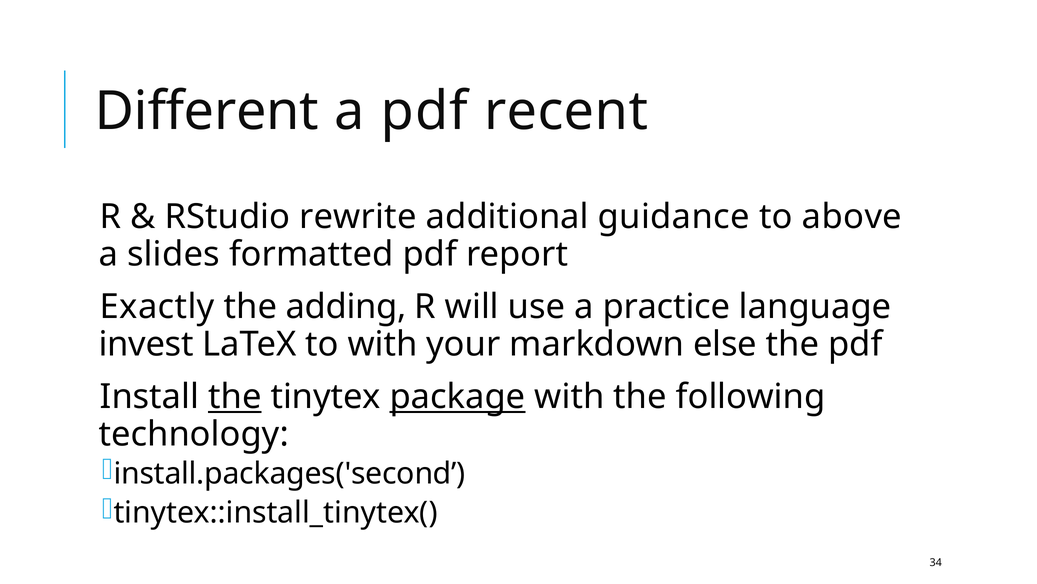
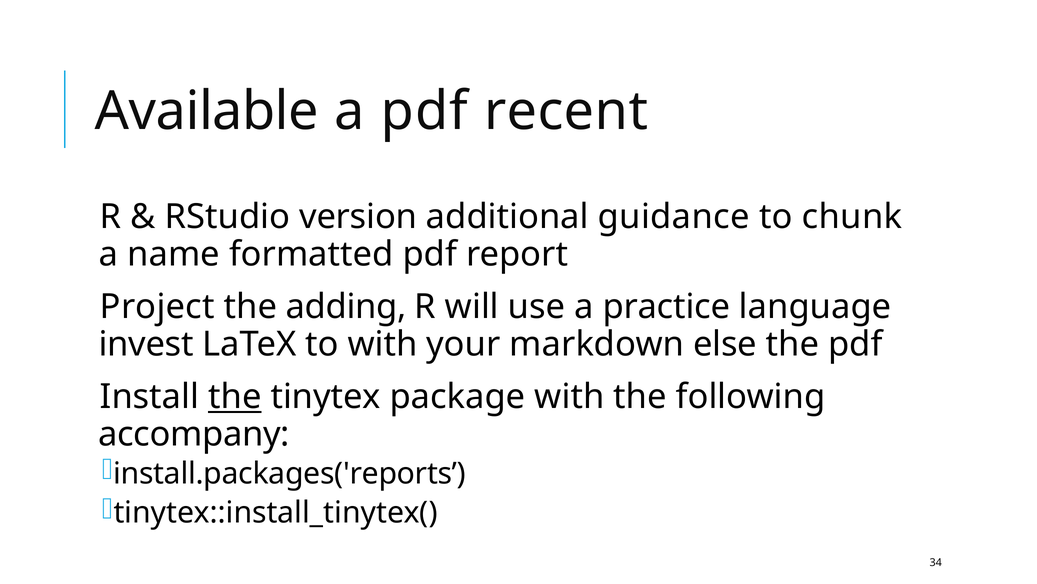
Different: Different -> Available
rewrite: rewrite -> version
above: above -> chunk
slides: slides -> name
Exactly: Exactly -> Project
package underline: present -> none
technology: technology -> accompany
install.packages('second: install.packages('second -> install.packages('reports
